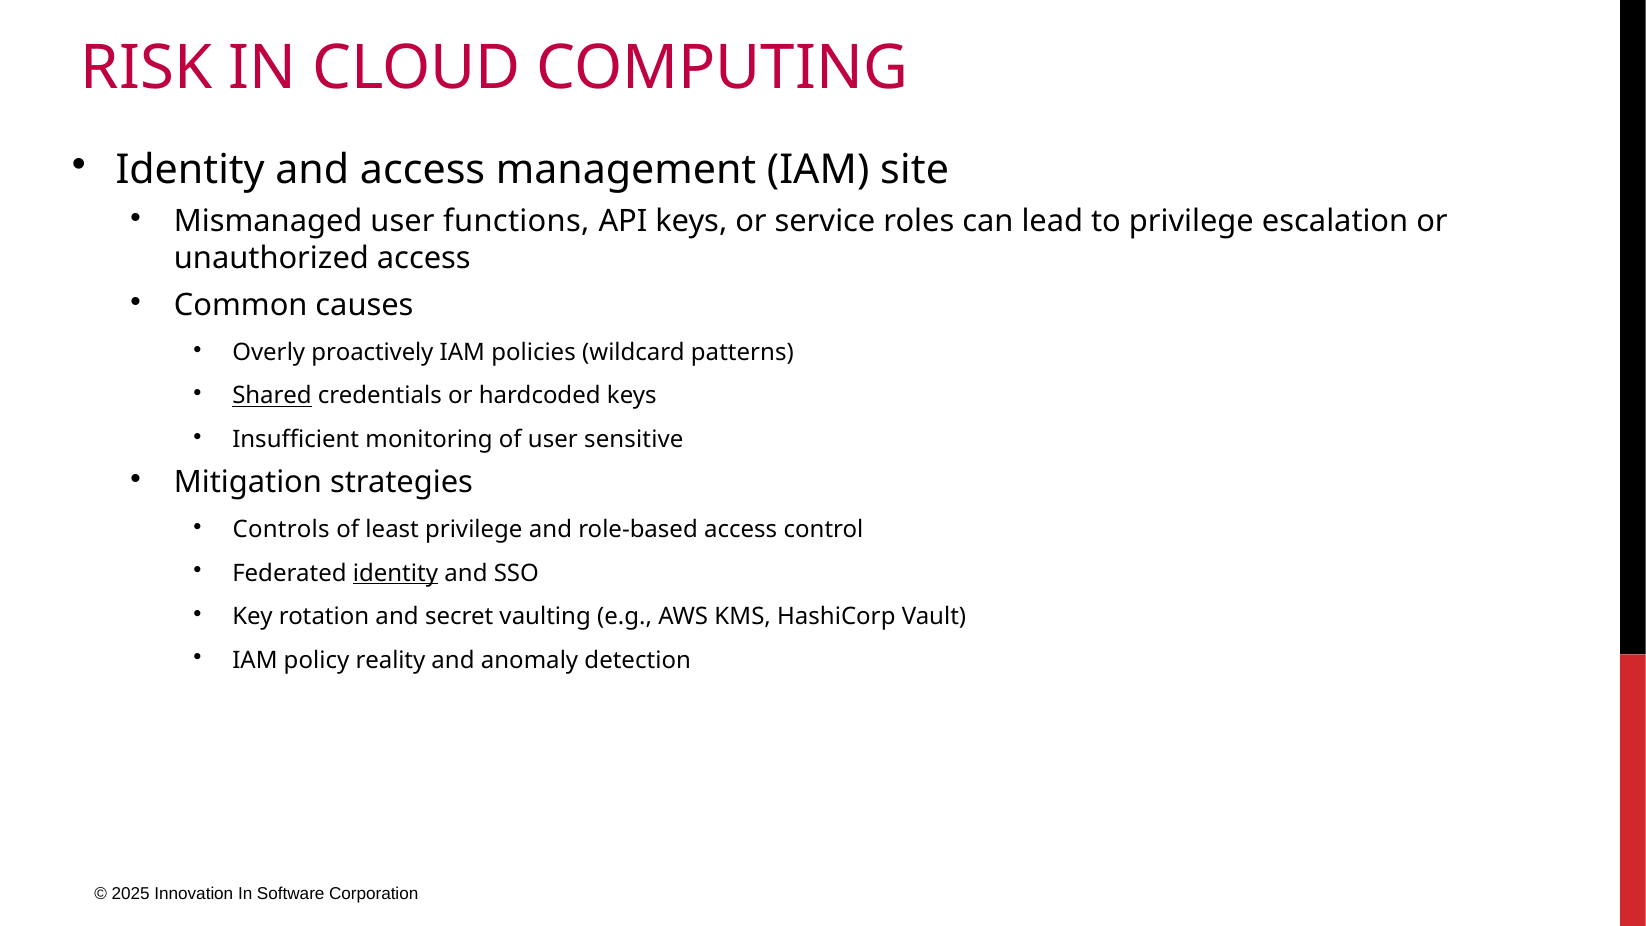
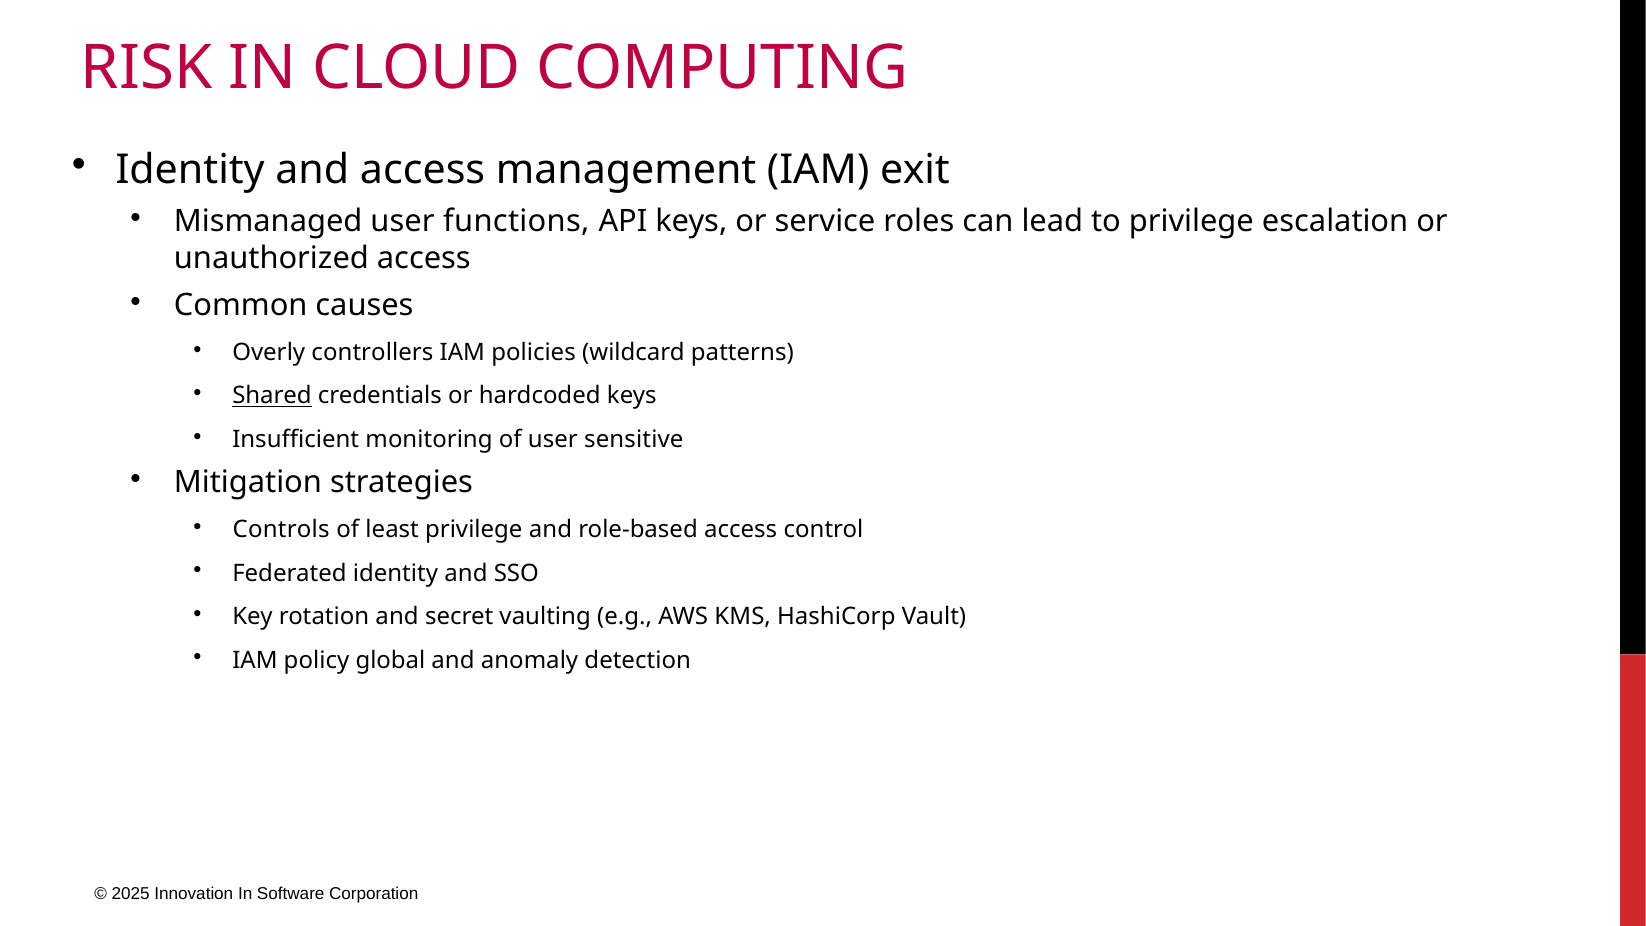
site: site -> exit
proactively: proactively -> controllers
identity at (395, 573) underline: present -> none
reality: reality -> global
